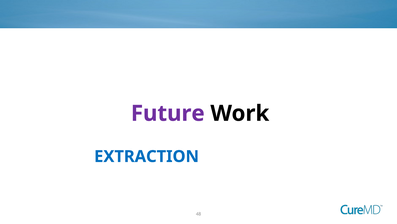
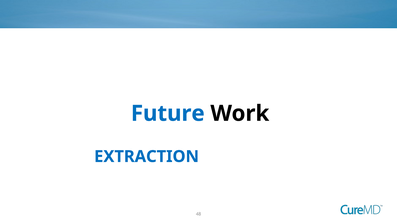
Future colour: purple -> blue
